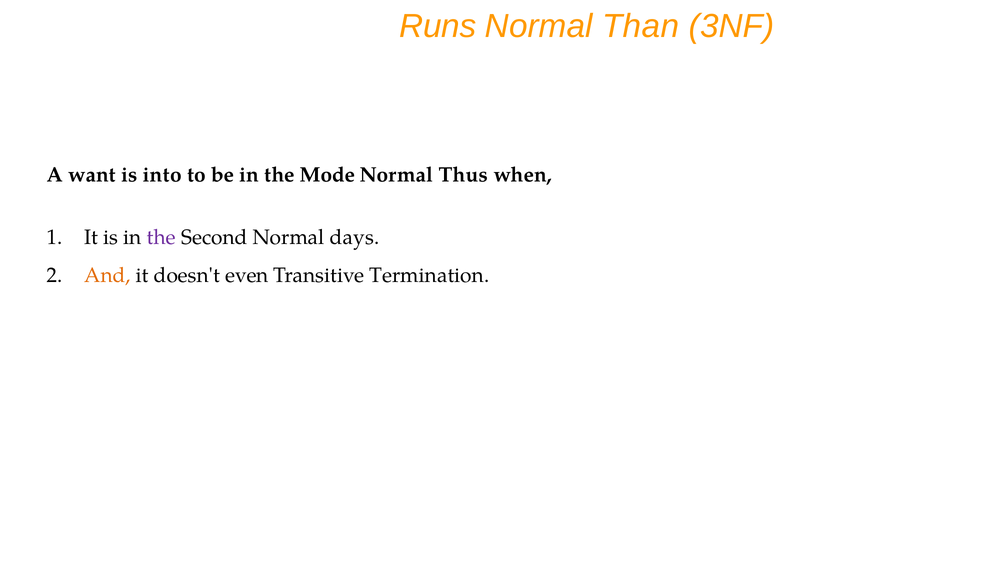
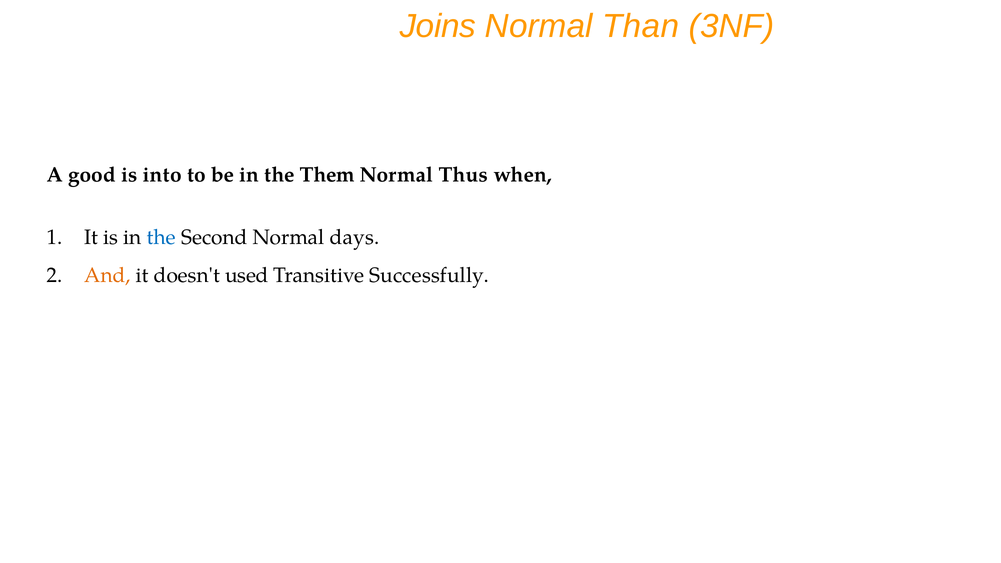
Runs: Runs -> Joins
want: want -> good
Mode: Mode -> Them
the at (161, 238) colour: purple -> blue
even: even -> used
Termination: Termination -> Successfully
